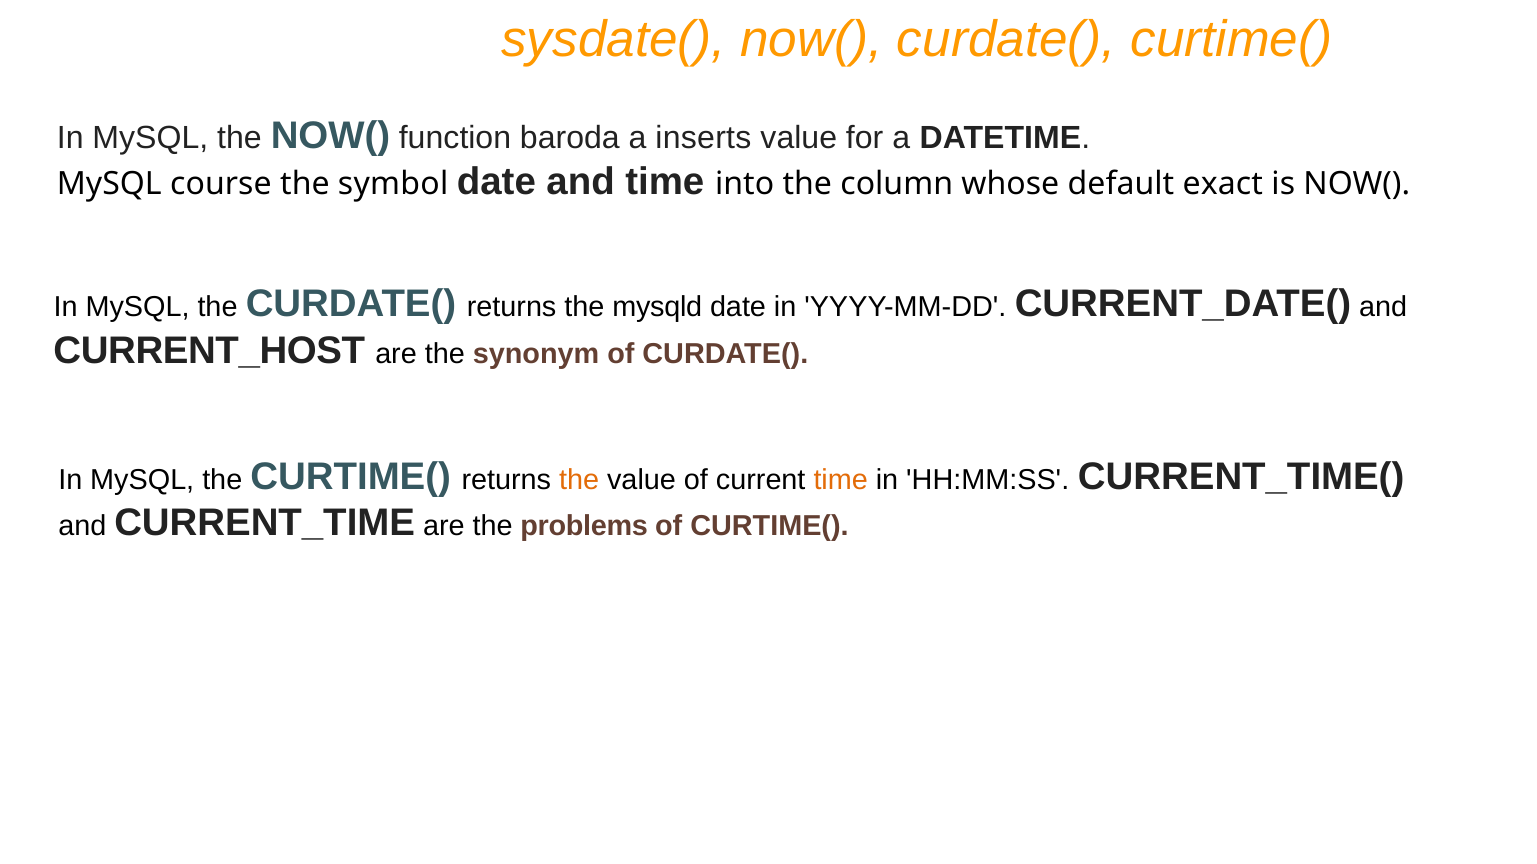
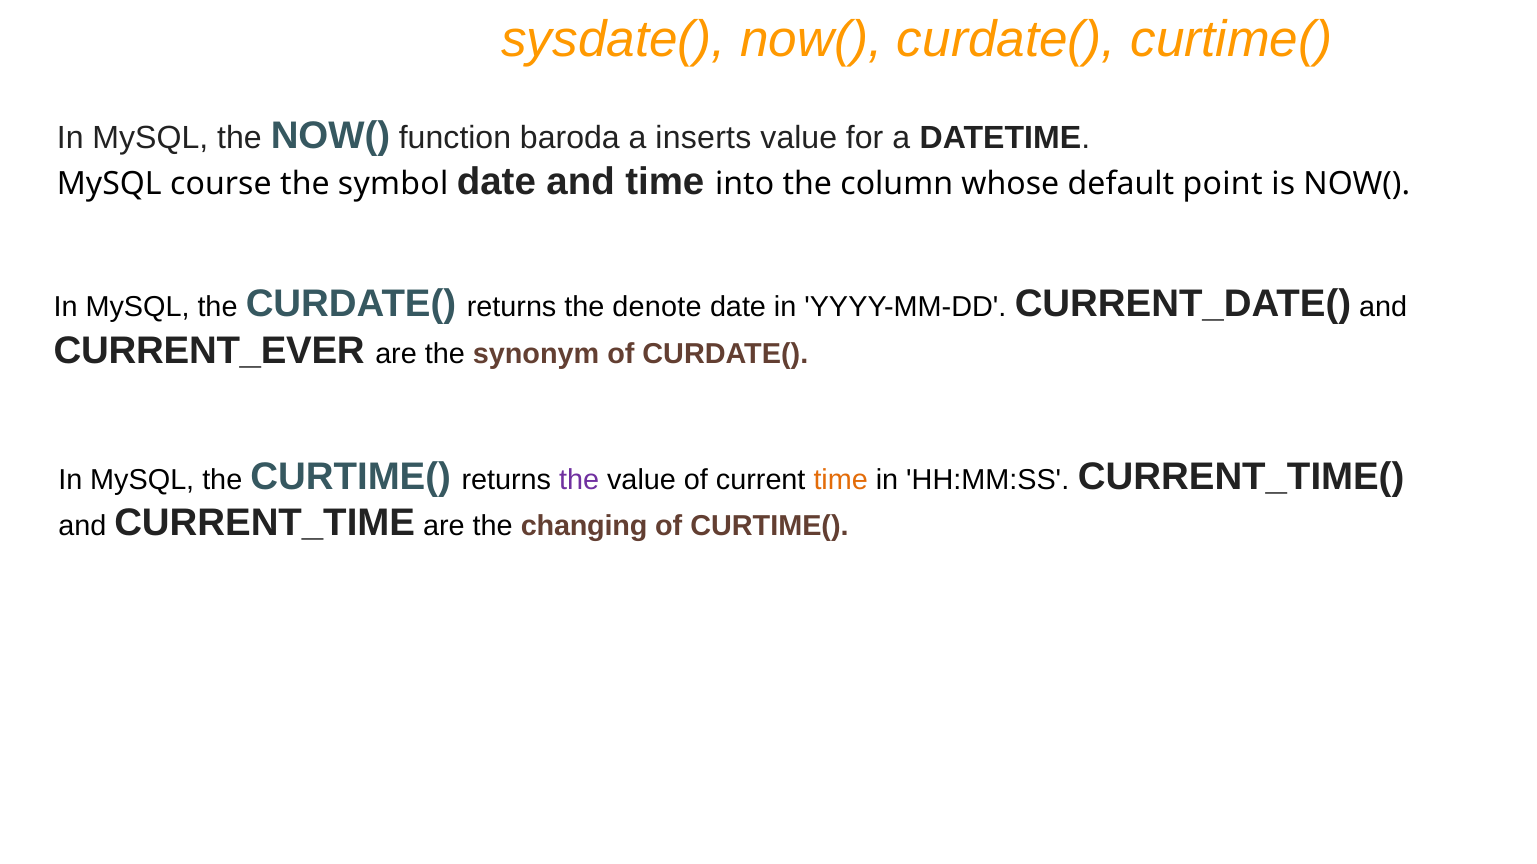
exact: exact -> point
mysqld: mysqld -> denote
CURRENT_HOST: CURRENT_HOST -> CURRENT_EVER
the at (579, 480) colour: orange -> purple
problems: problems -> changing
